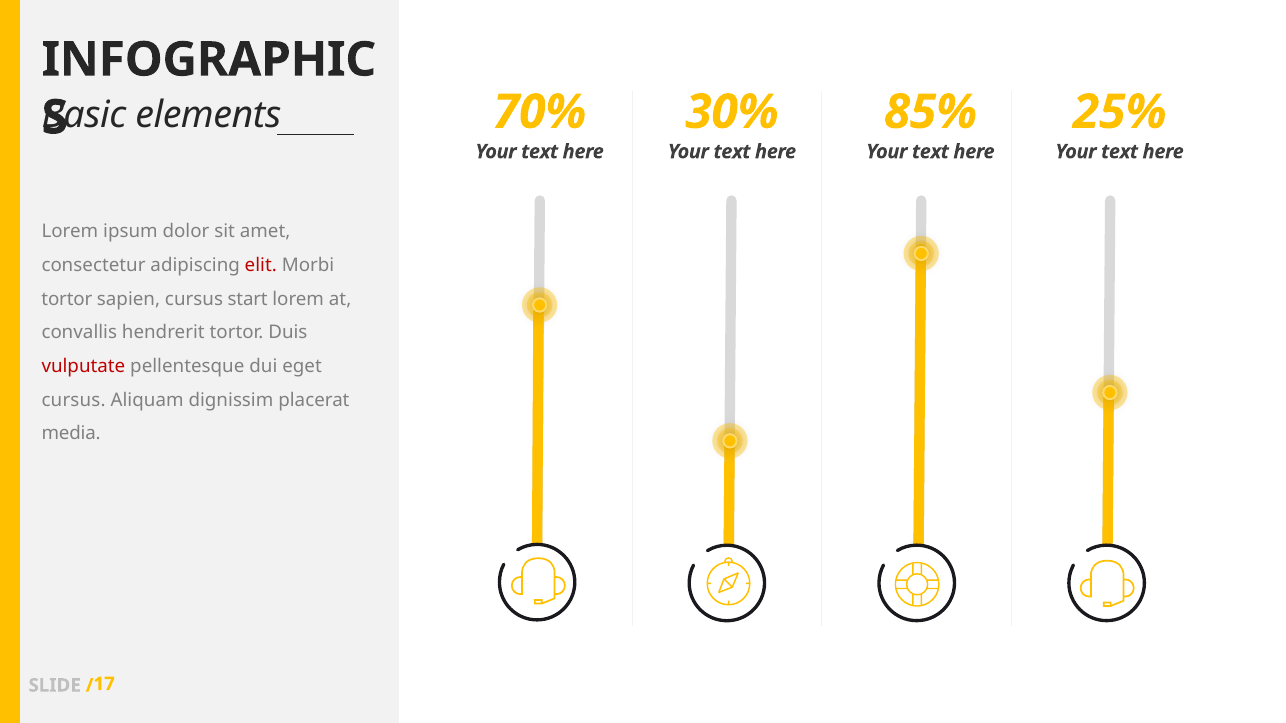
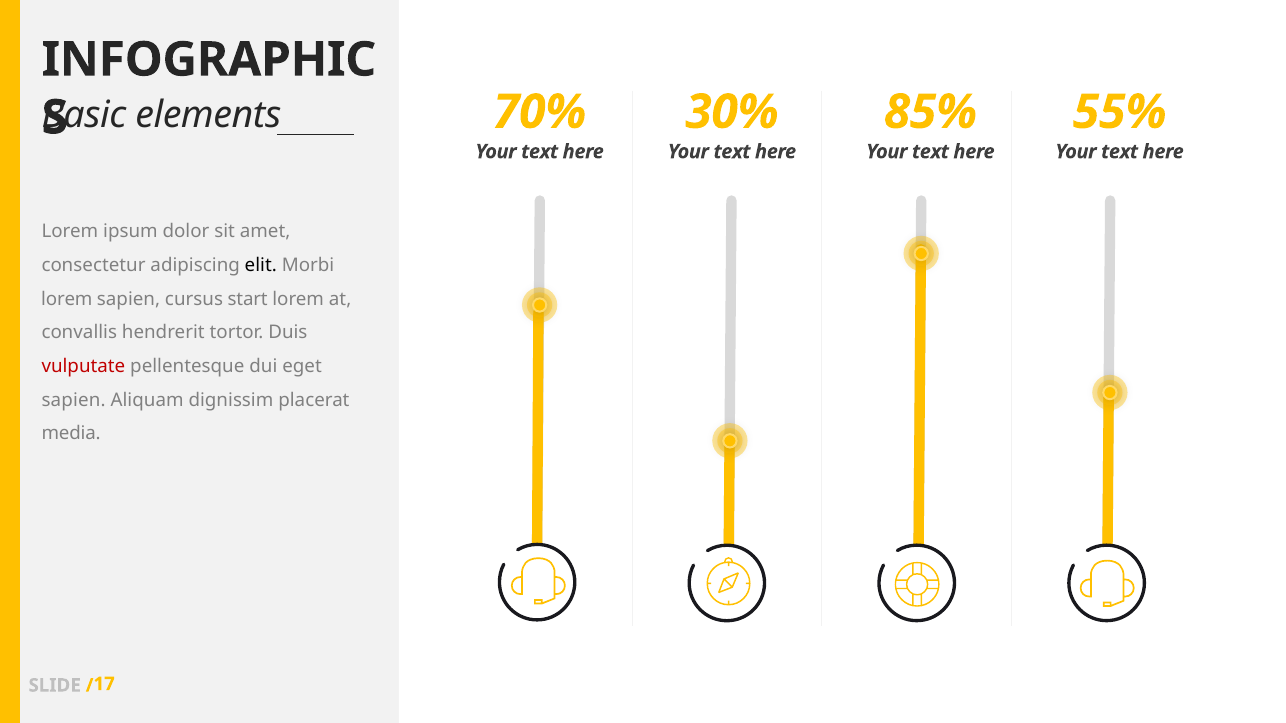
25%: 25% -> 55%
elit colour: red -> black
tortor at (67, 299): tortor -> lorem
cursus at (74, 400): cursus -> sapien
